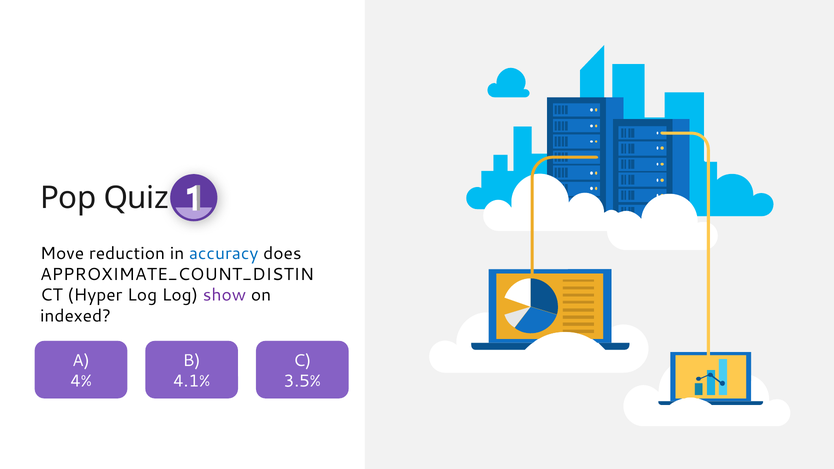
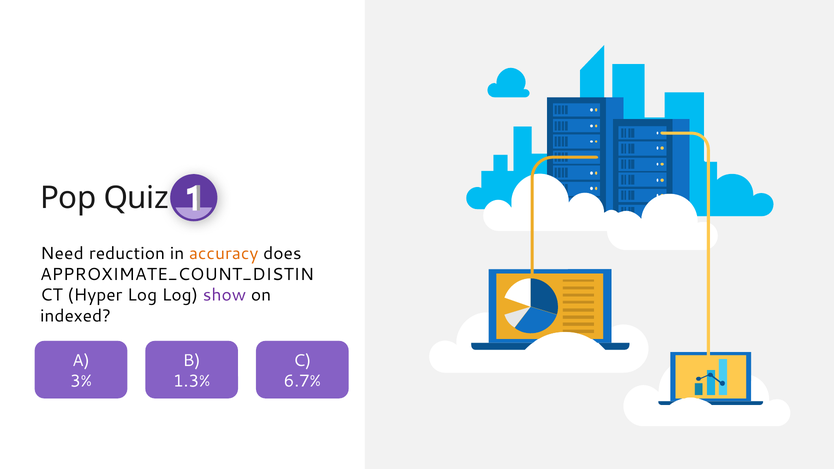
Move: Move -> Need
accuracy colour: blue -> orange
4%: 4% -> 3%
4.1%: 4.1% -> 1.3%
3.5%: 3.5% -> 6.7%
